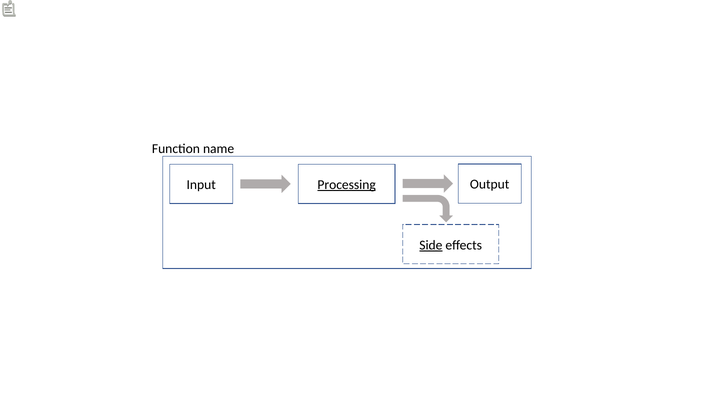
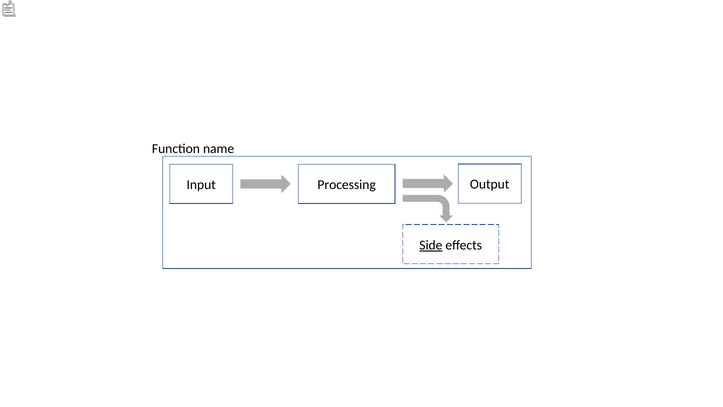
Processing underline: present -> none
